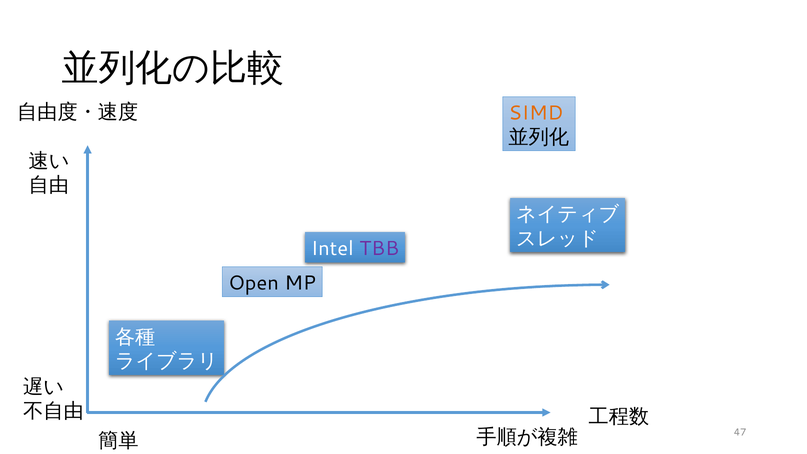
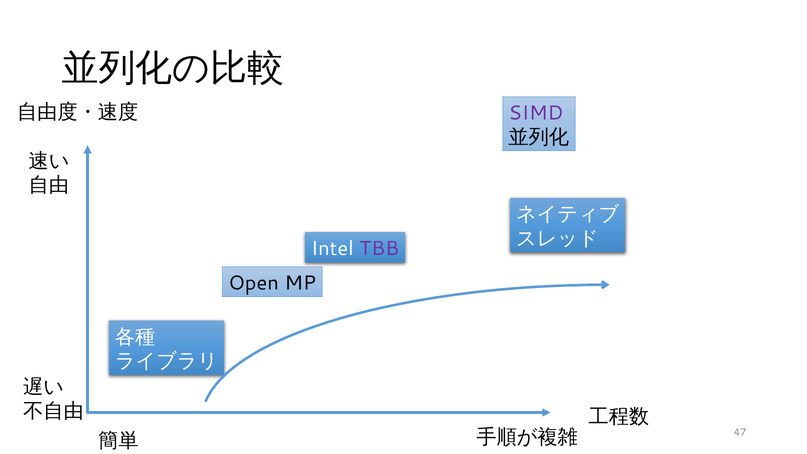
SIMD colour: orange -> purple
